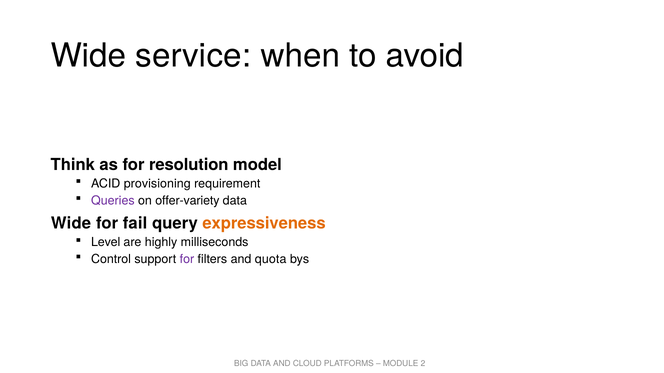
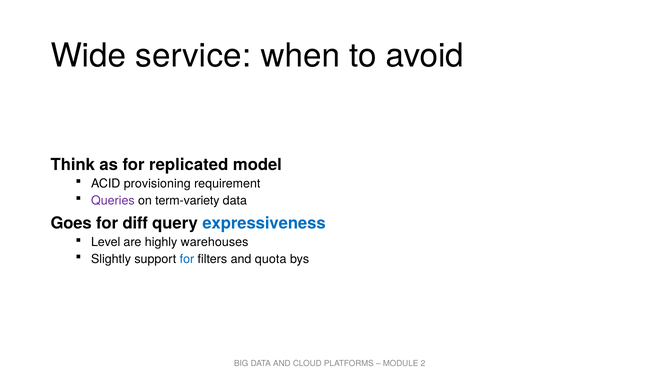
resolution: resolution -> replicated
offer-variety: offer-variety -> term-variety
Wide at (71, 223): Wide -> Goes
fail: fail -> diff
expressiveness colour: orange -> blue
milliseconds: milliseconds -> warehouses
Control: Control -> Slightly
for at (187, 259) colour: purple -> blue
